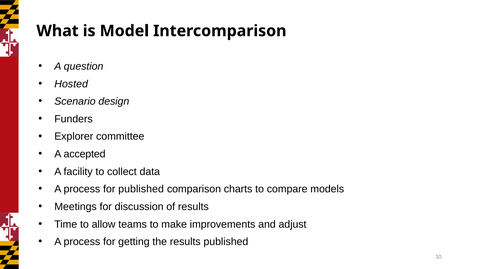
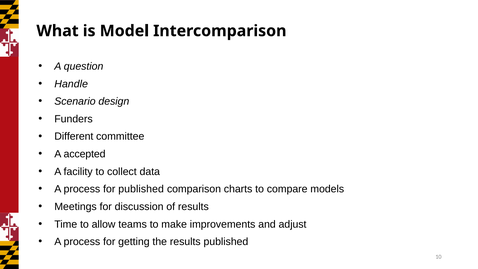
Hosted: Hosted -> Handle
Explorer: Explorer -> Different
